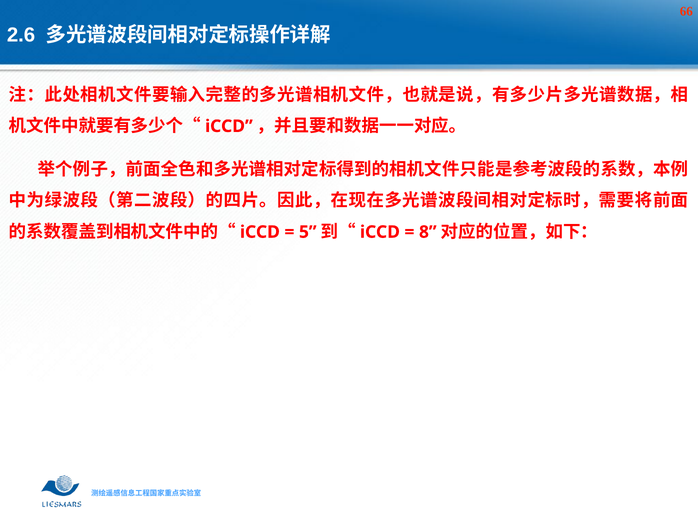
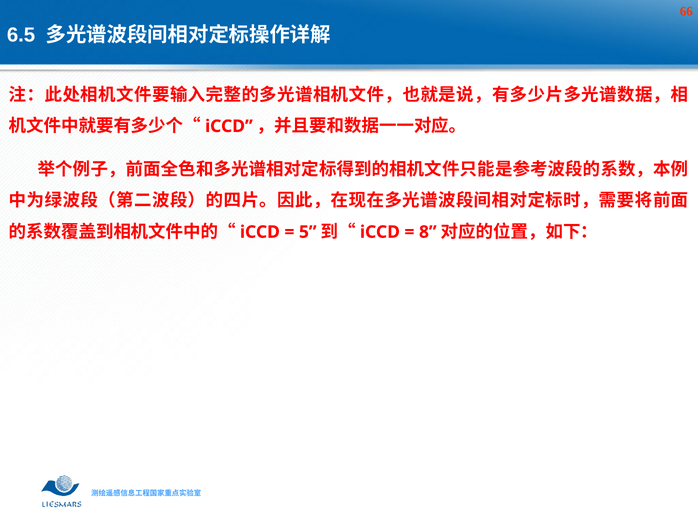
2.6: 2.6 -> 6.5
